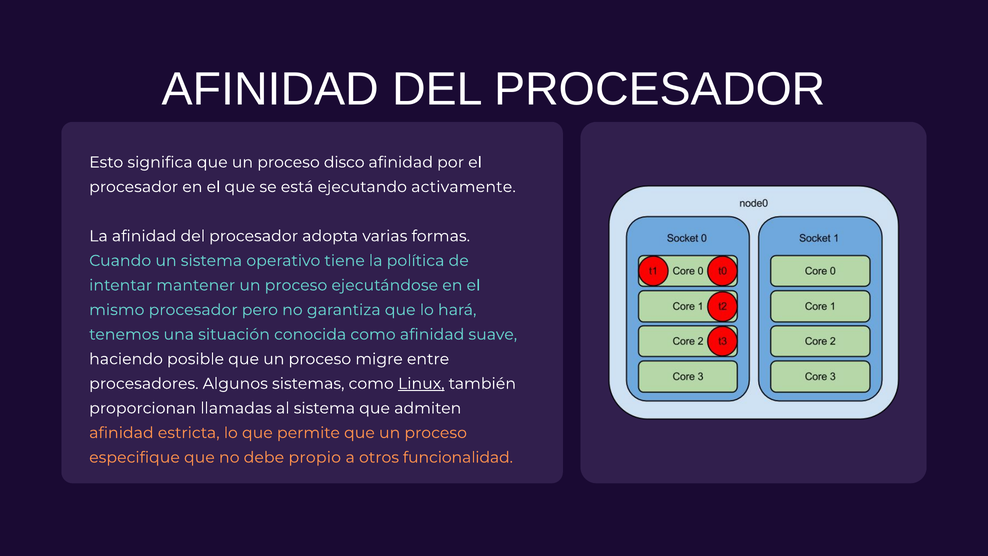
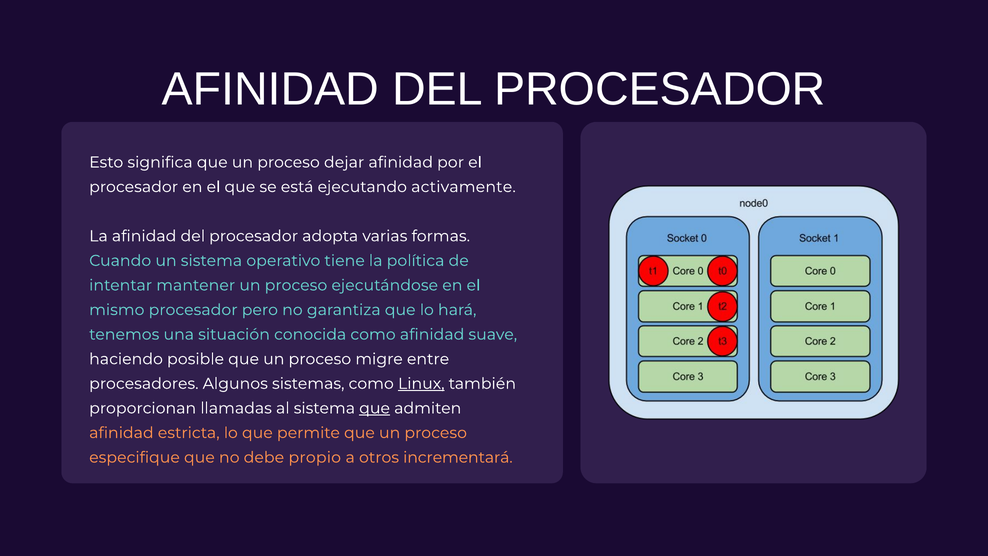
disco: disco -> dejar
que at (375, 408) underline: none -> present
funcionalidad: funcionalidad -> incrementará
